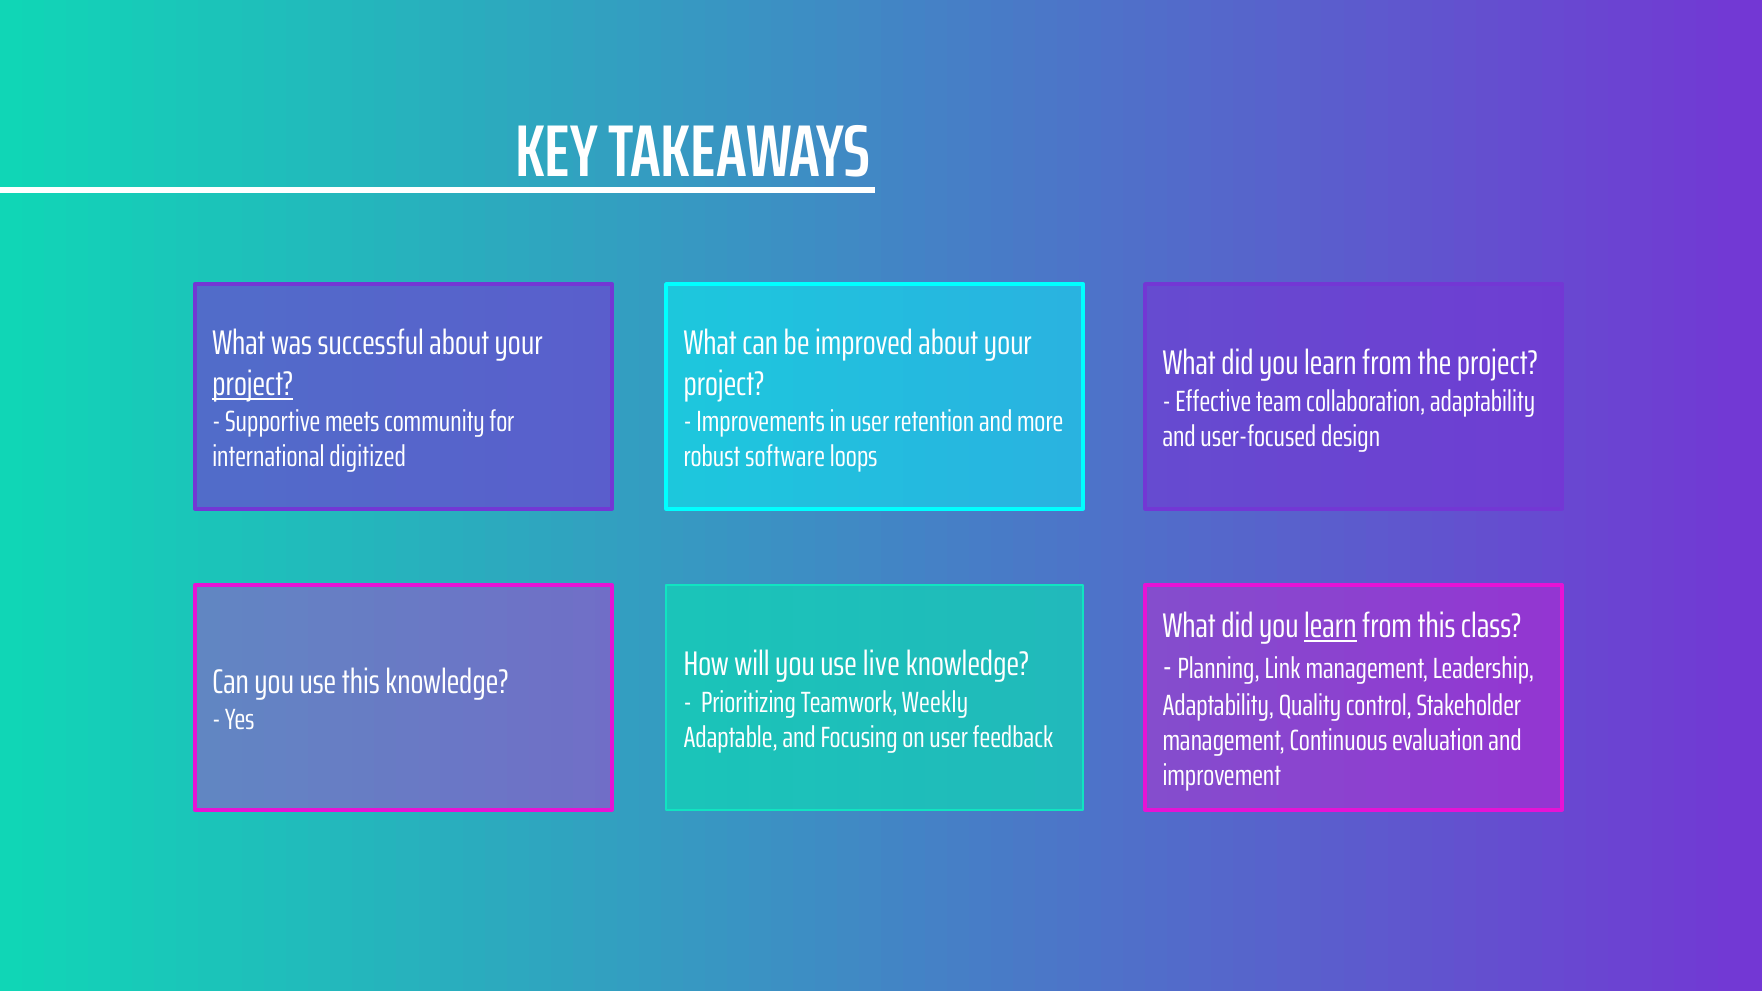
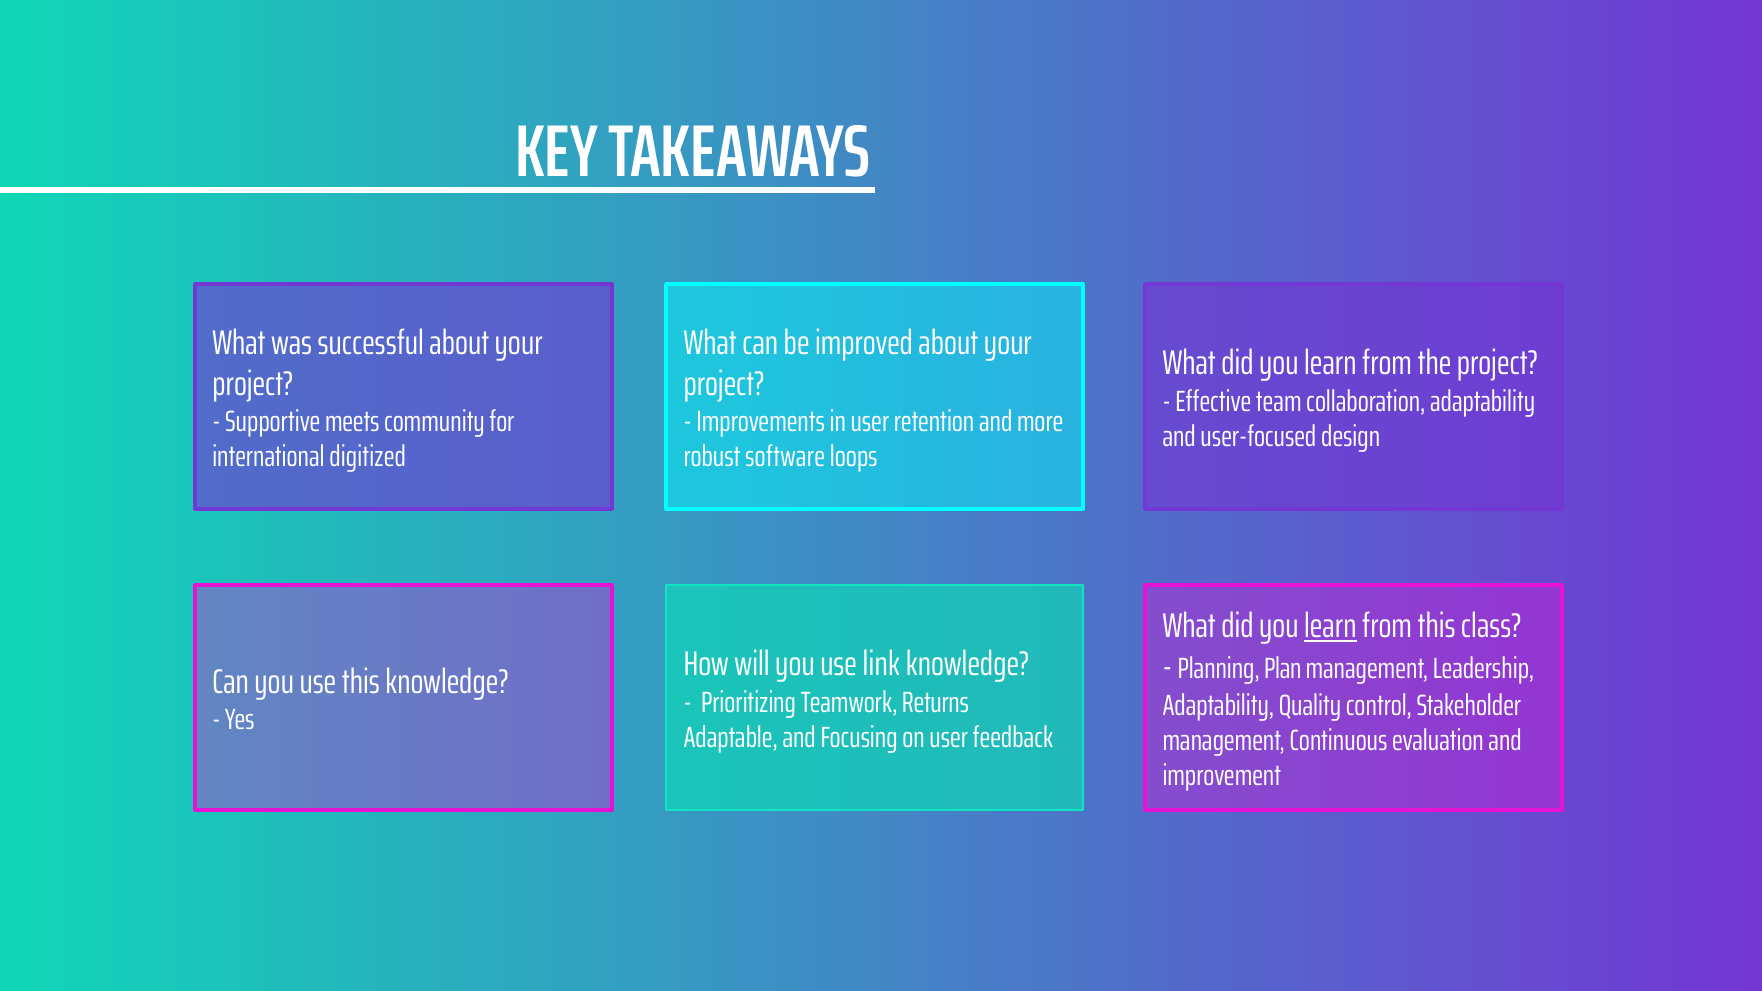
project at (253, 384) underline: present -> none
live: live -> link
Link: Link -> Plan
Weekly: Weekly -> Returns
